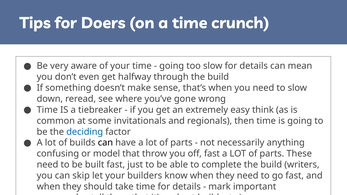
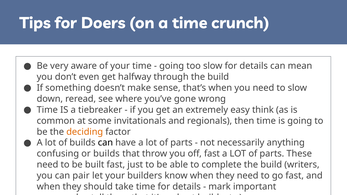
deciding colour: blue -> orange
or model: model -> builds
skip: skip -> pair
